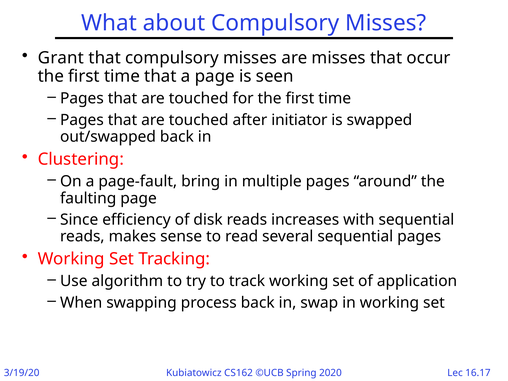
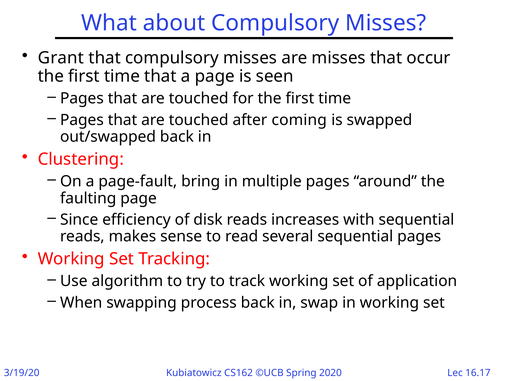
initiator: initiator -> coming
